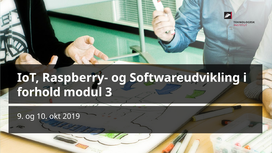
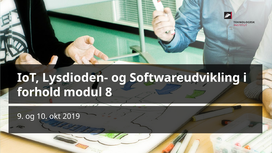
Raspberry-: Raspberry- -> Lysdioden-
3: 3 -> 8
